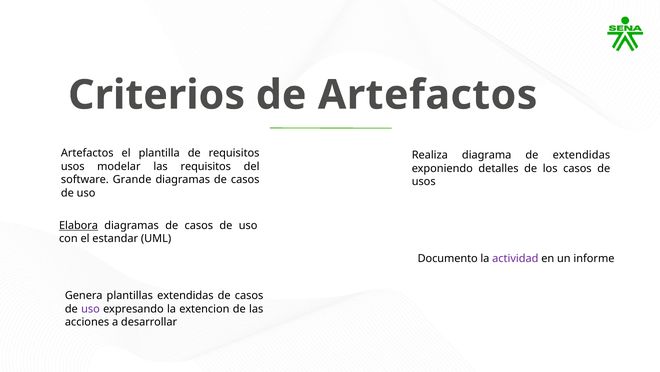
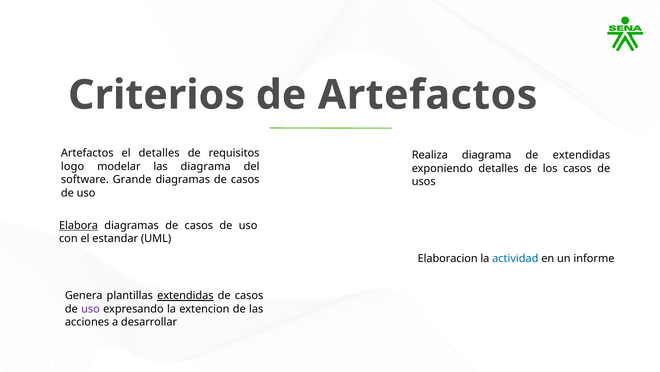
el plantilla: plantilla -> detalles
usos at (73, 166): usos -> logo
las requisitos: requisitos -> diagrama
Documento: Documento -> Elaboracion
actividad colour: purple -> blue
extendidas at (185, 295) underline: none -> present
